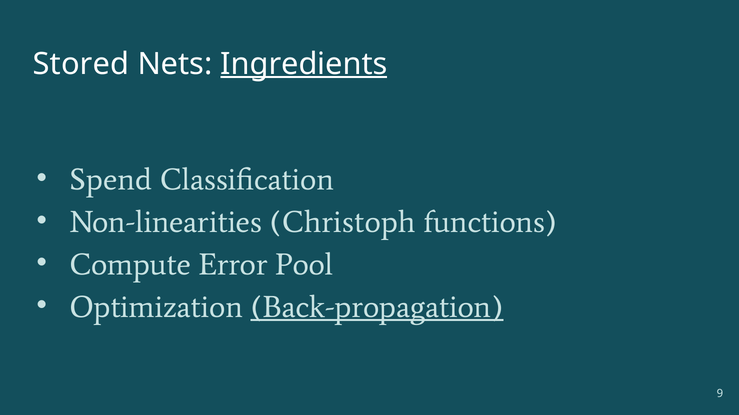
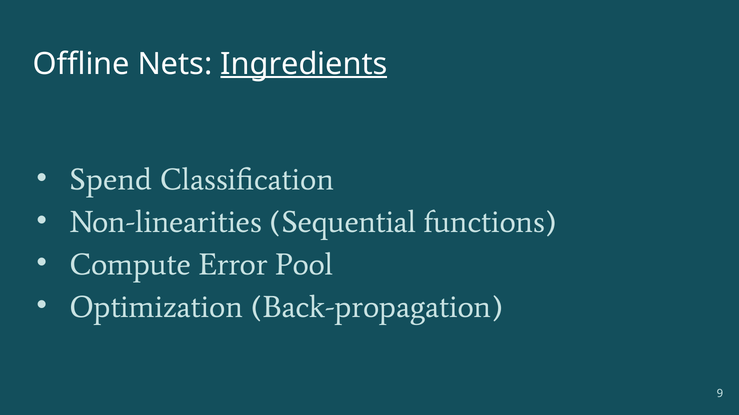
Stored: Stored -> Offline
Christoph: Christoph -> Sequential
Back-propagation underline: present -> none
